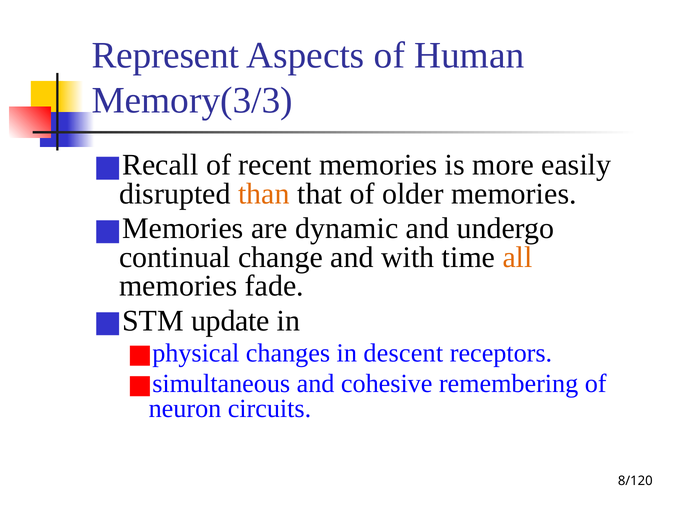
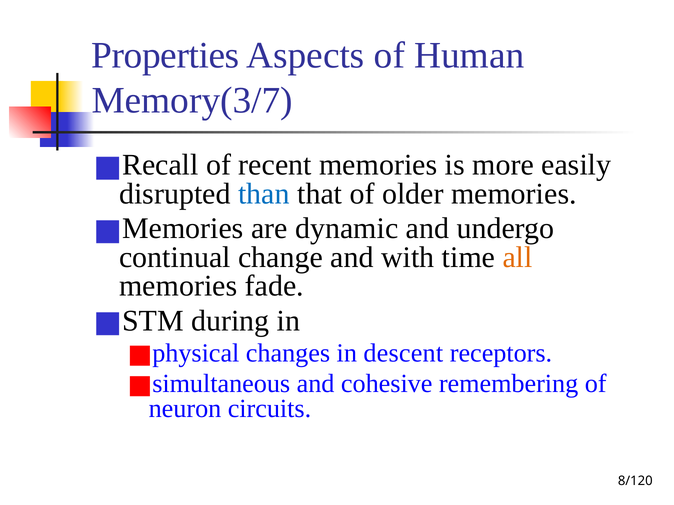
Represent: Represent -> Properties
Memory(3/3: Memory(3/3 -> Memory(3/7
than colour: orange -> blue
update: update -> during
